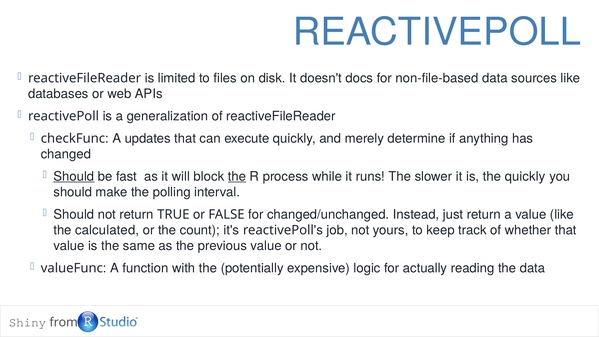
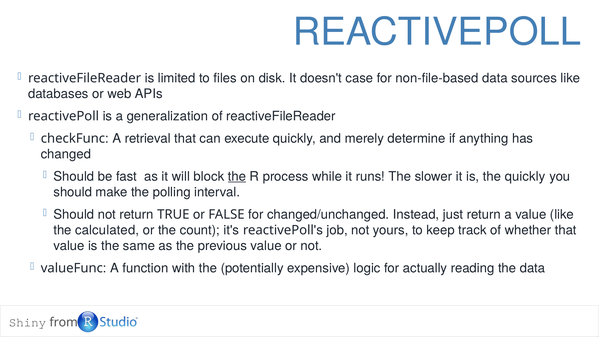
docs: docs -> case
updates: updates -> retrieval
Should at (74, 176) underline: present -> none
